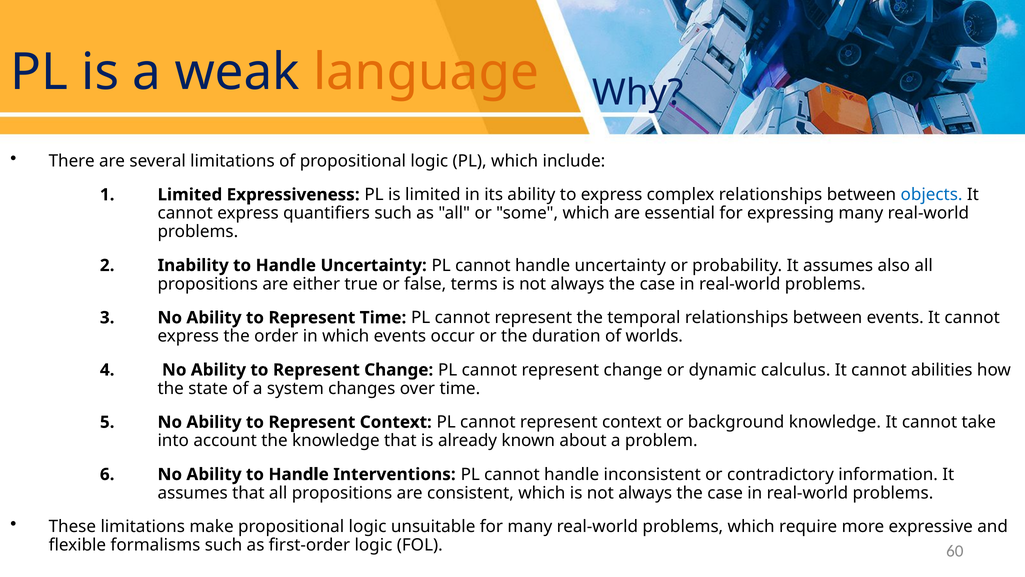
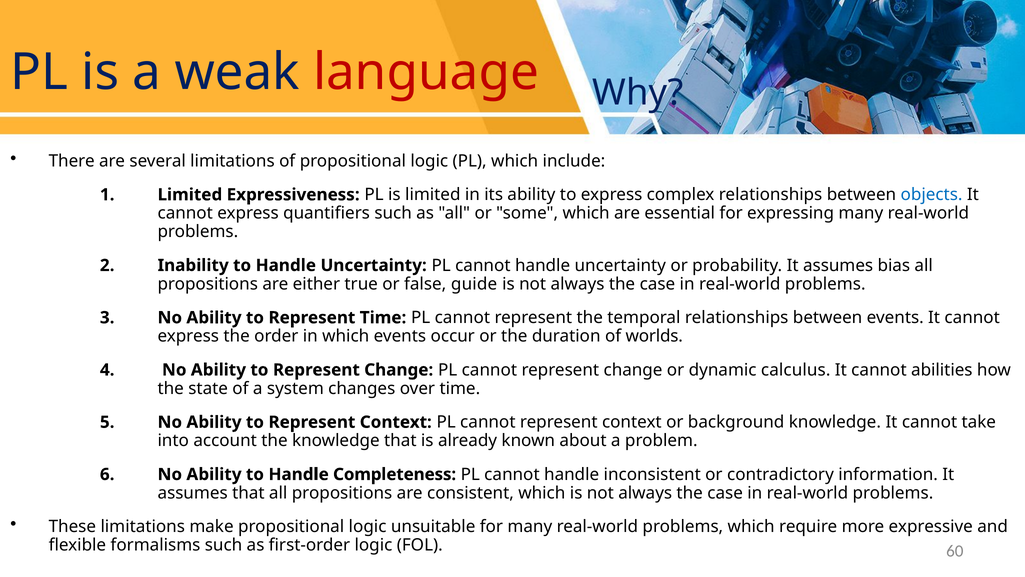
language colour: orange -> red
also: also -> bias
terms: terms -> guide
Interventions: Interventions -> Completeness
